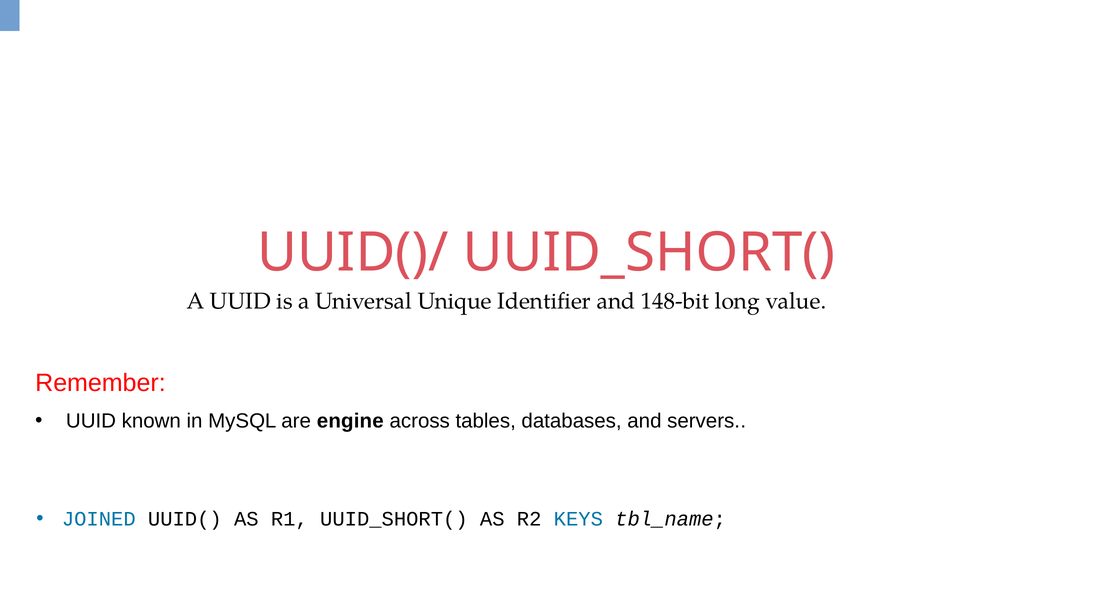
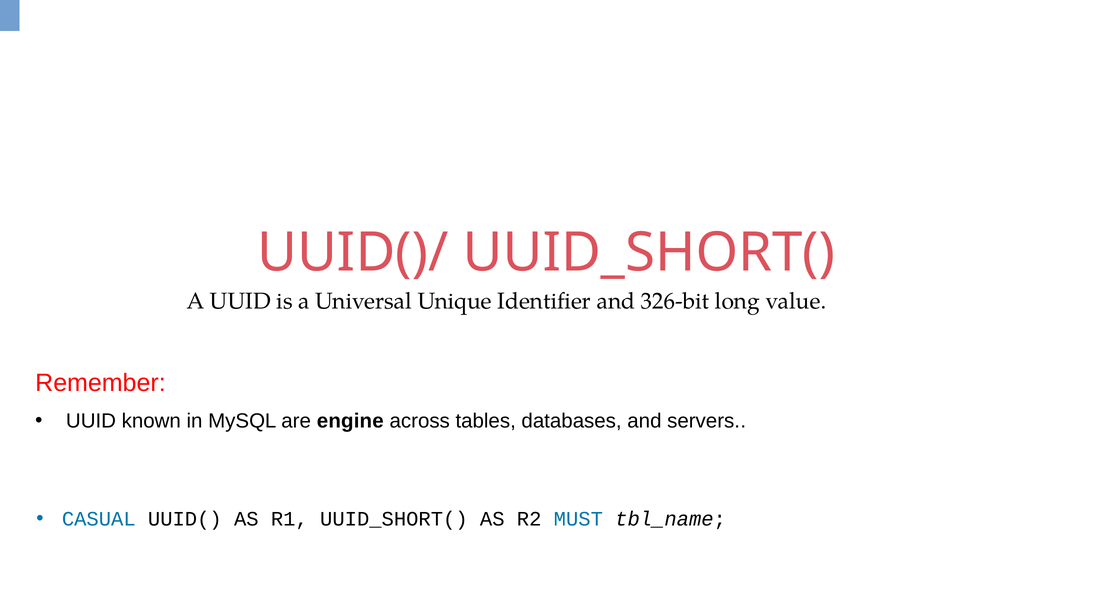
148-bit: 148-bit -> 326-bit
JOINED: JOINED -> CASUAL
KEYS: KEYS -> MUST
